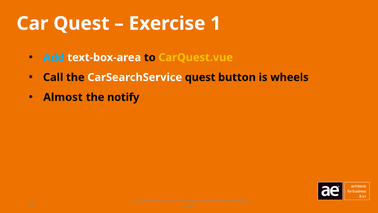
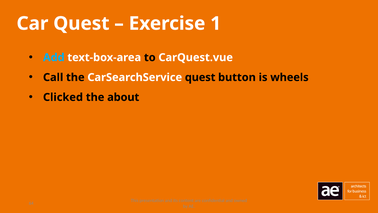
CarQuest.vue colour: yellow -> white
Almost: Almost -> Clicked
notify: notify -> about
